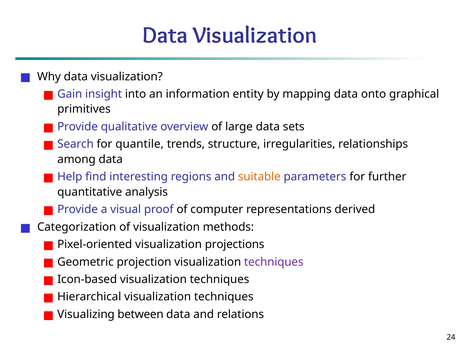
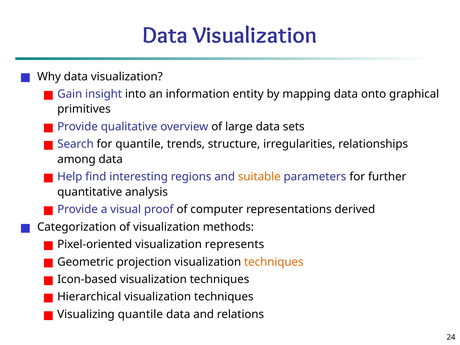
projections: projections -> represents
techniques at (274, 262) colour: purple -> orange
Visualizing between: between -> quantile
